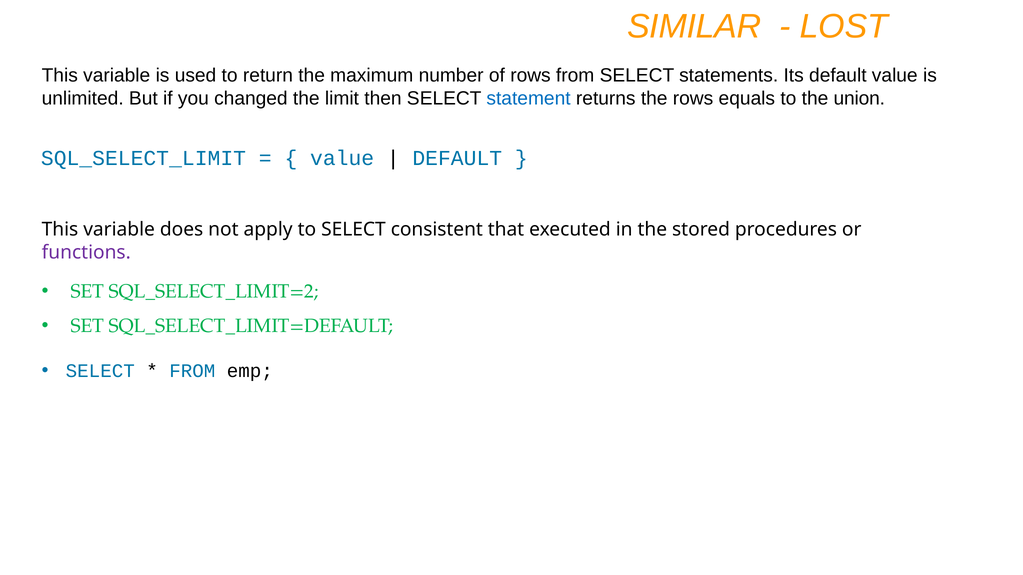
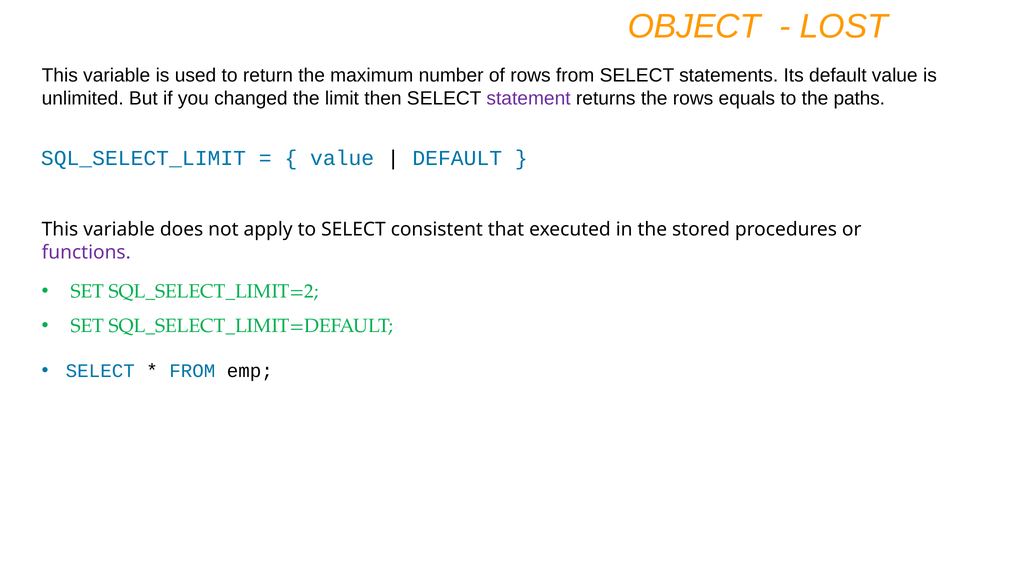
SIMILAR: SIMILAR -> OBJECT
statement colour: blue -> purple
union: union -> paths
